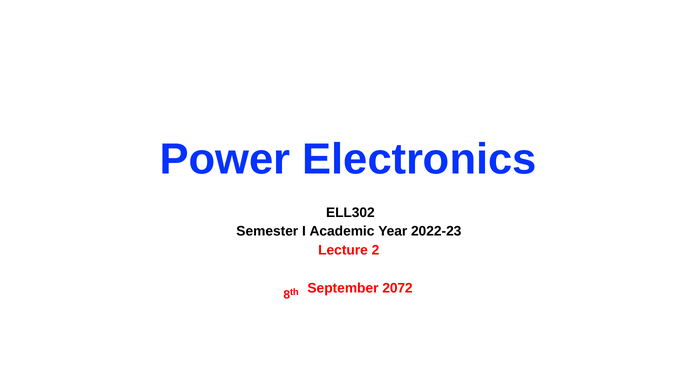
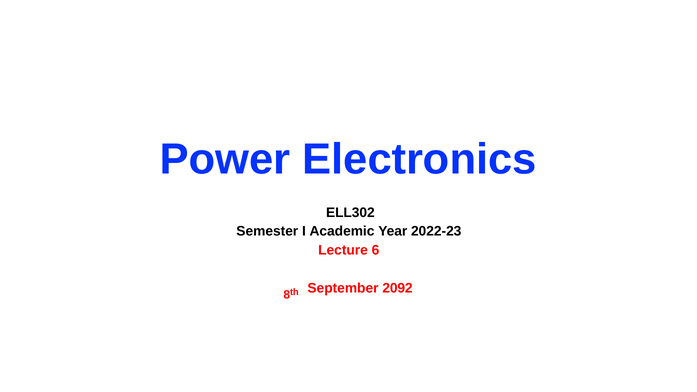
2: 2 -> 6
2072: 2072 -> 2092
